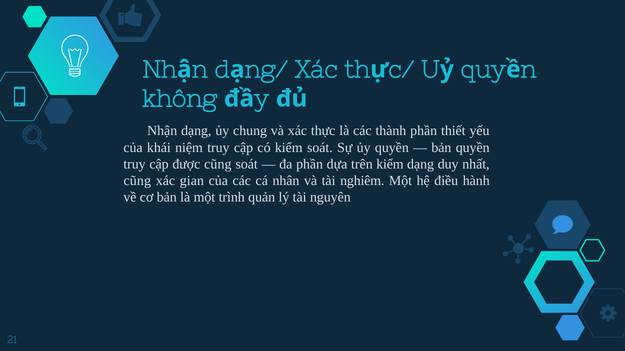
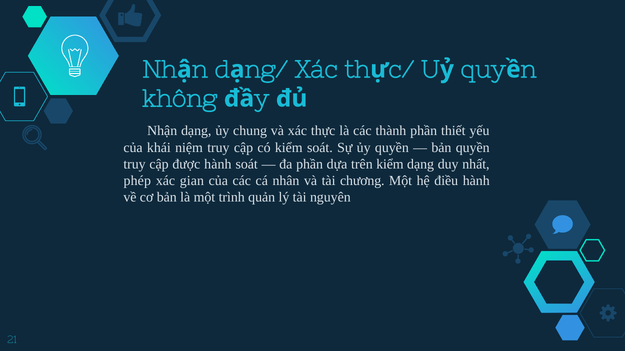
được cũng: cũng -> hành
cũng at (137, 181): cũng -> phép
nghiêm: nghiêm -> chương
